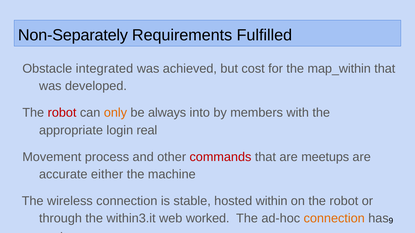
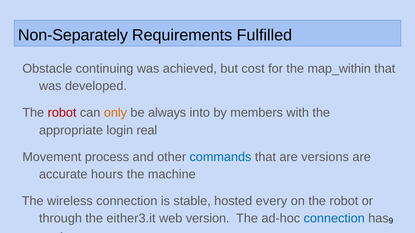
integrated: integrated -> continuing
commands colour: red -> blue
meetups: meetups -> versions
either: either -> hours
within: within -> every
within3.it: within3.it -> either3.it
worked: worked -> version
connection at (334, 219) colour: orange -> blue
